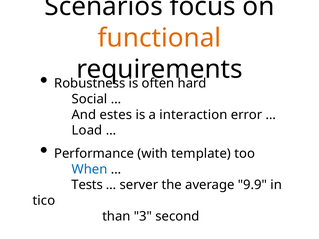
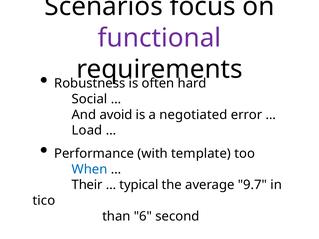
functional colour: orange -> purple
estes: estes -> avoid
interaction: interaction -> negotiated
Tests: Tests -> Their
server: server -> typical
9.9: 9.9 -> 9.7
3: 3 -> 6
